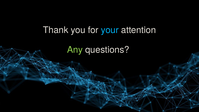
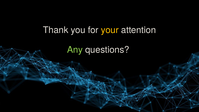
your colour: light blue -> yellow
